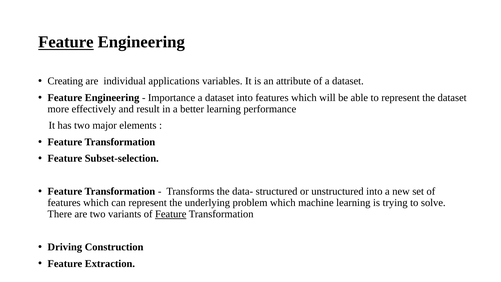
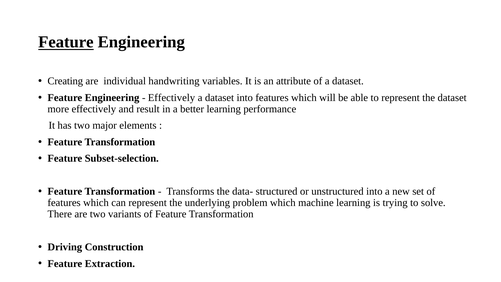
applications: applications -> handwriting
Importance at (172, 98): Importance -> Effectively
Feature at (171, 214) underline: present -> none
